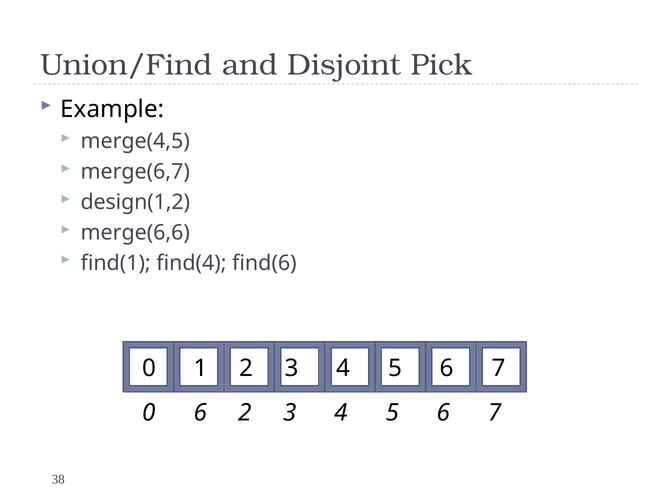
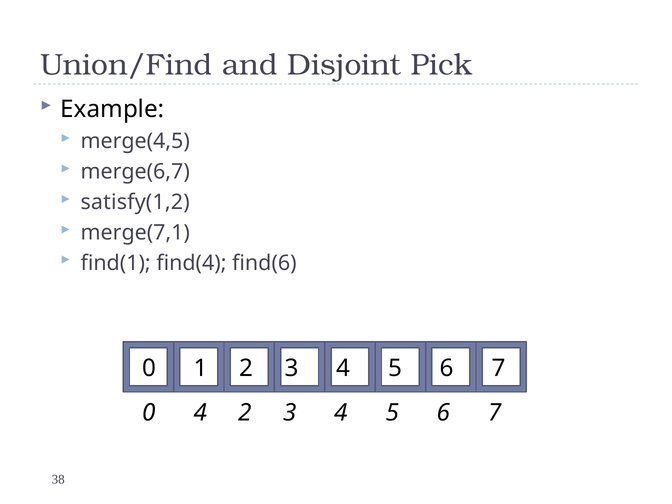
design(1,2: design(1,2 -> satisfy(1,2
merge(6,6: merge(6,6 -> merge(7,1
0 6: 6 -> 4
